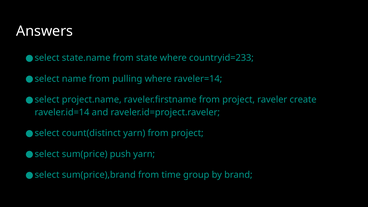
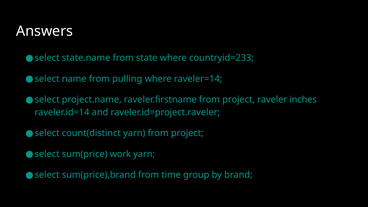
create: create -> inches
push: push -> work
